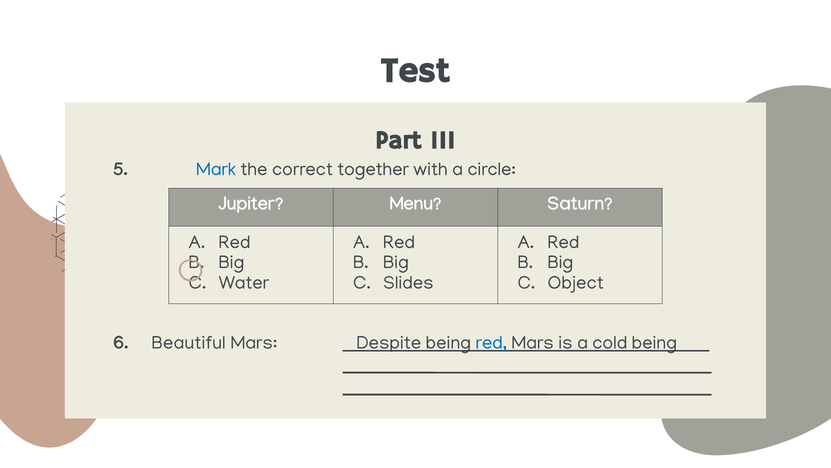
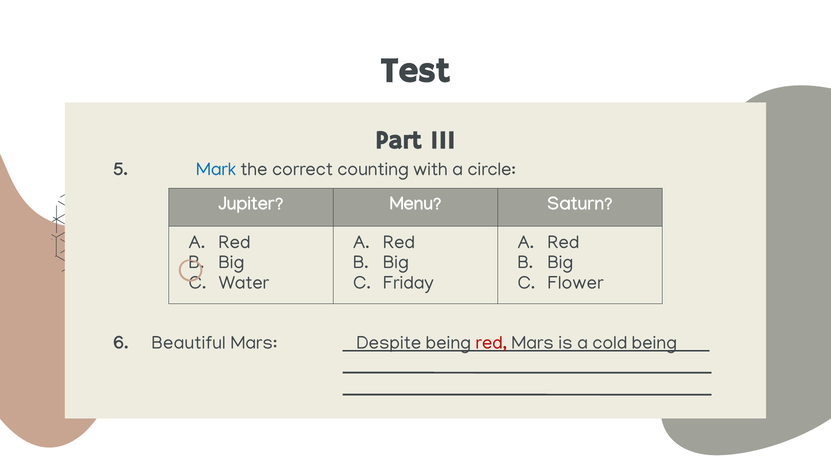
together: together -> counting
Slides: Slides -> Friday
Object: Object -> Flower
red at (491, 342) colour: blue -> red
